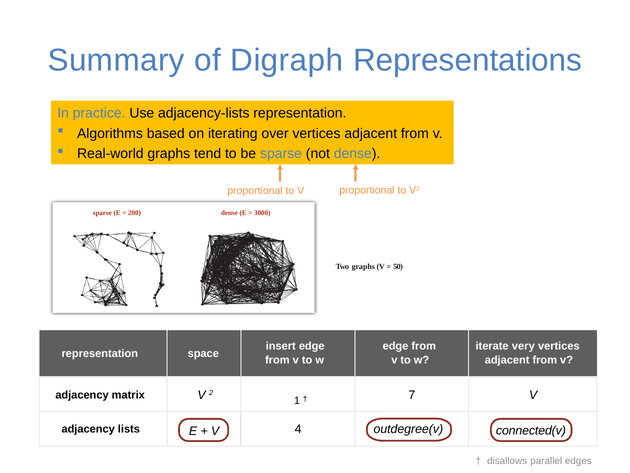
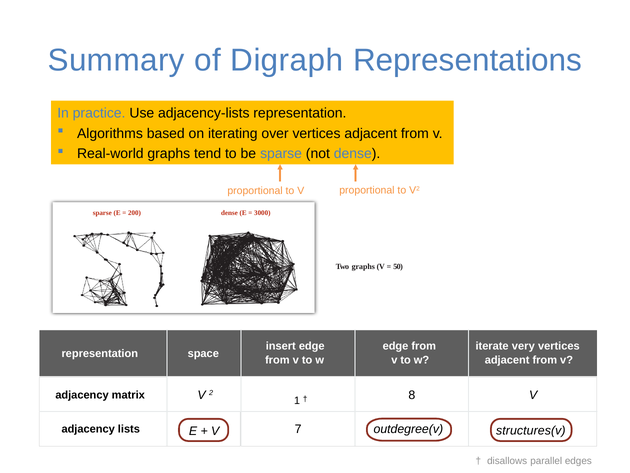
7: 7 -> 8
4: 4 -> 7
connected(v: connected(v -> structures(v
